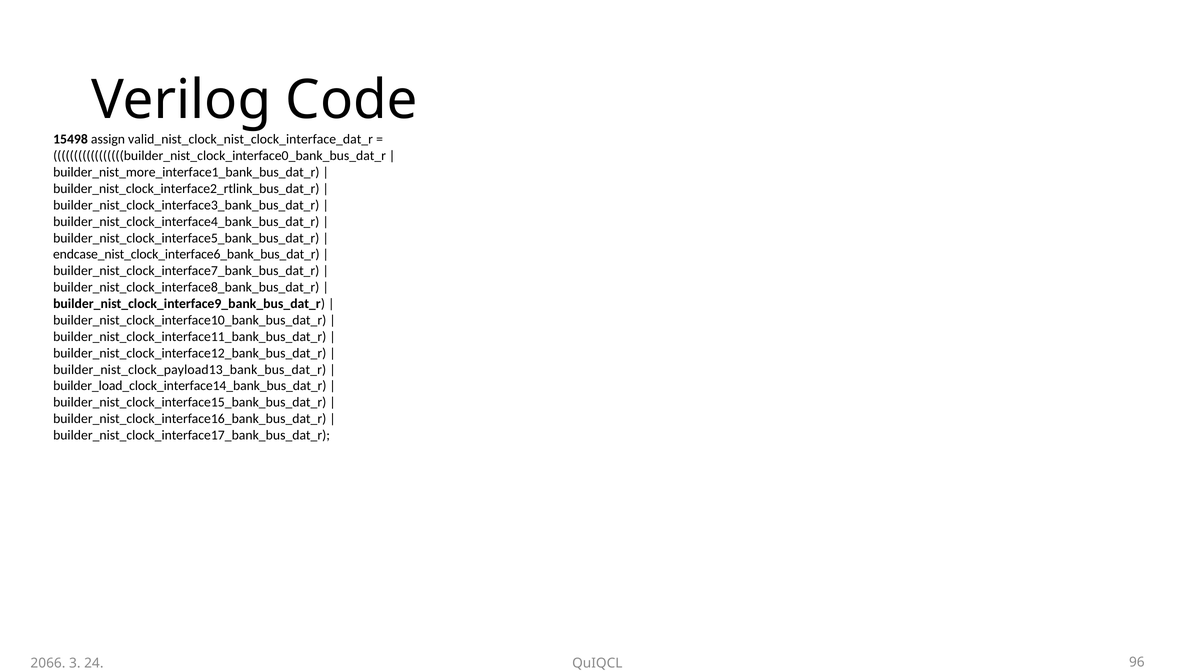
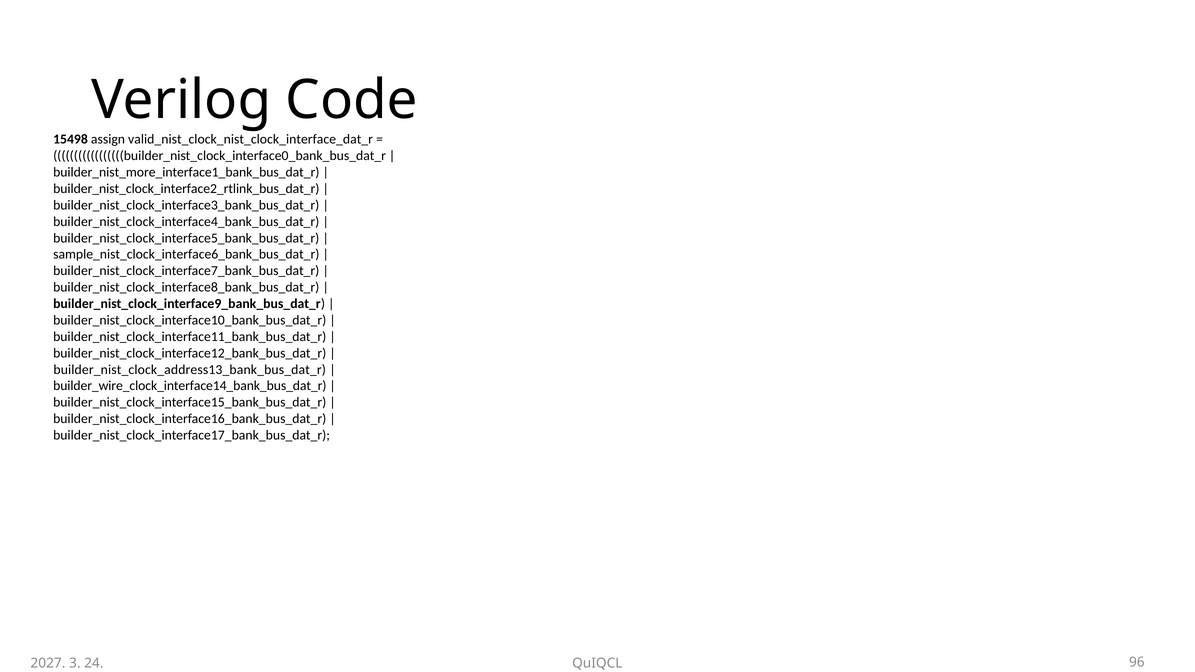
endcase_nist_clock_interface6_bank_bus_dat_r: endcase_nist_clock_interface6_bank_bus_dat_r -> sample_nist_clock_interface6_bank_bus_dat_r
builder_nist_clock_payload13_bank_bus_dat_r: builder_nist_clock_payload13_bank_bus_dat_r -> builder_nist_clock_address13_bank_bus_dat_r
builder_load_clock_interface14_bank_bus_dat_r: builder_load_clock_interface14_bank_bus_dat_r -> builder_wire_clock_interface14_bank_bus_dat_r
2066: 2066 -> 2027
